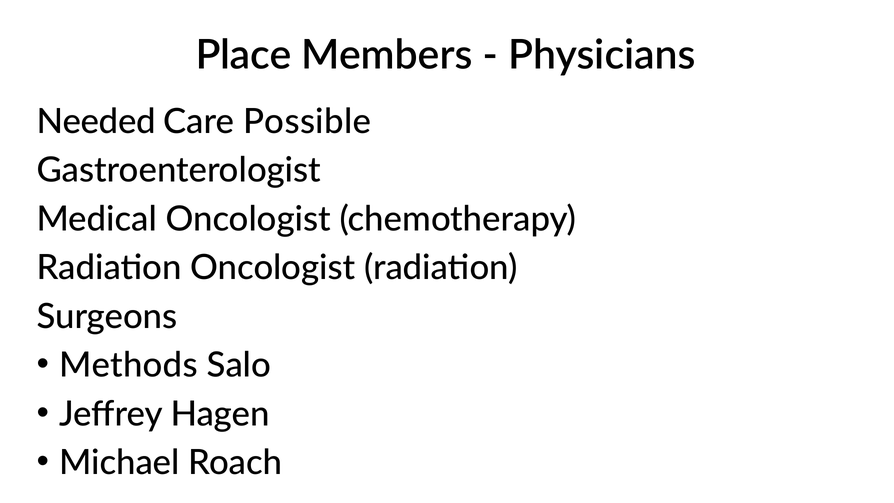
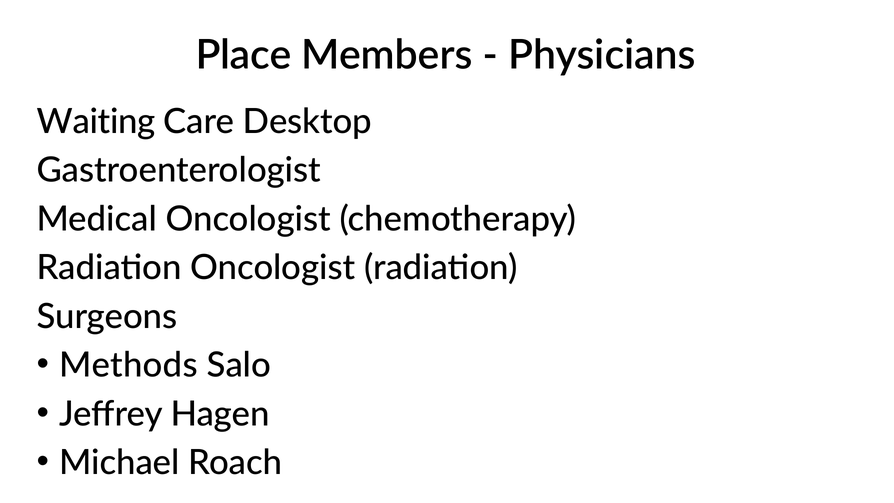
Needed: Needed -> Waiting
Possible: Possible -> Desktop
